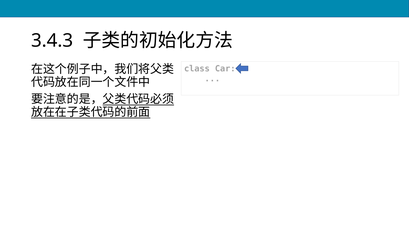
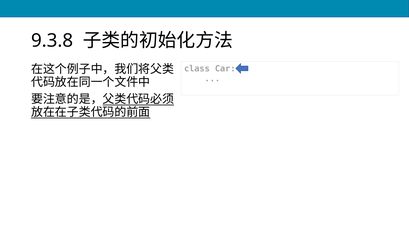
3.4.3: 3.4.3 -> 9.3.8
